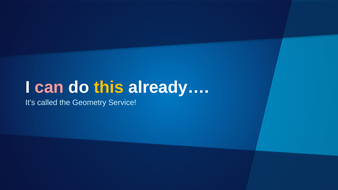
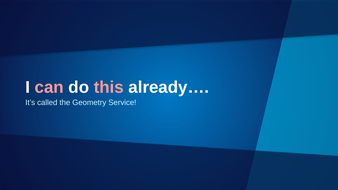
this colour: yellow -> pink
